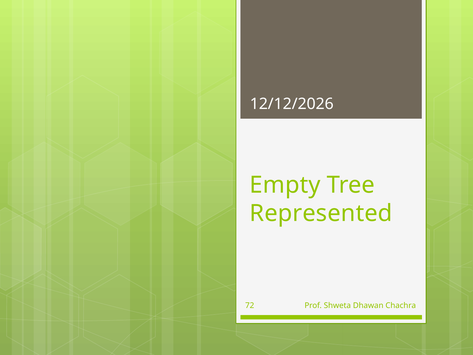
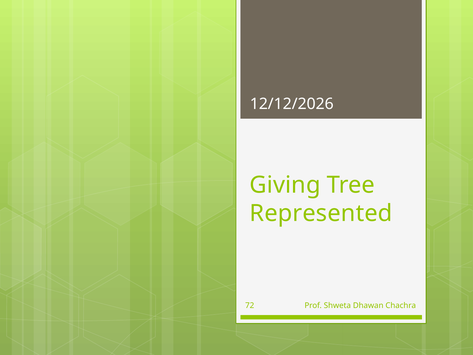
Empty: Empty -> Giving
